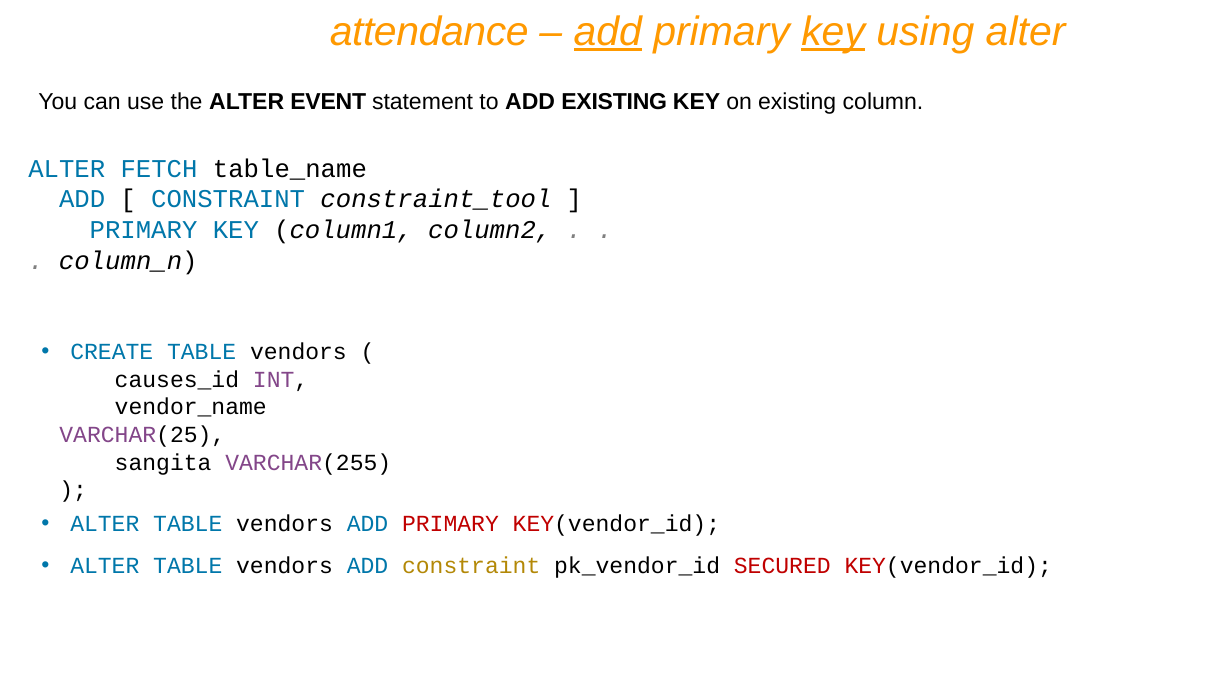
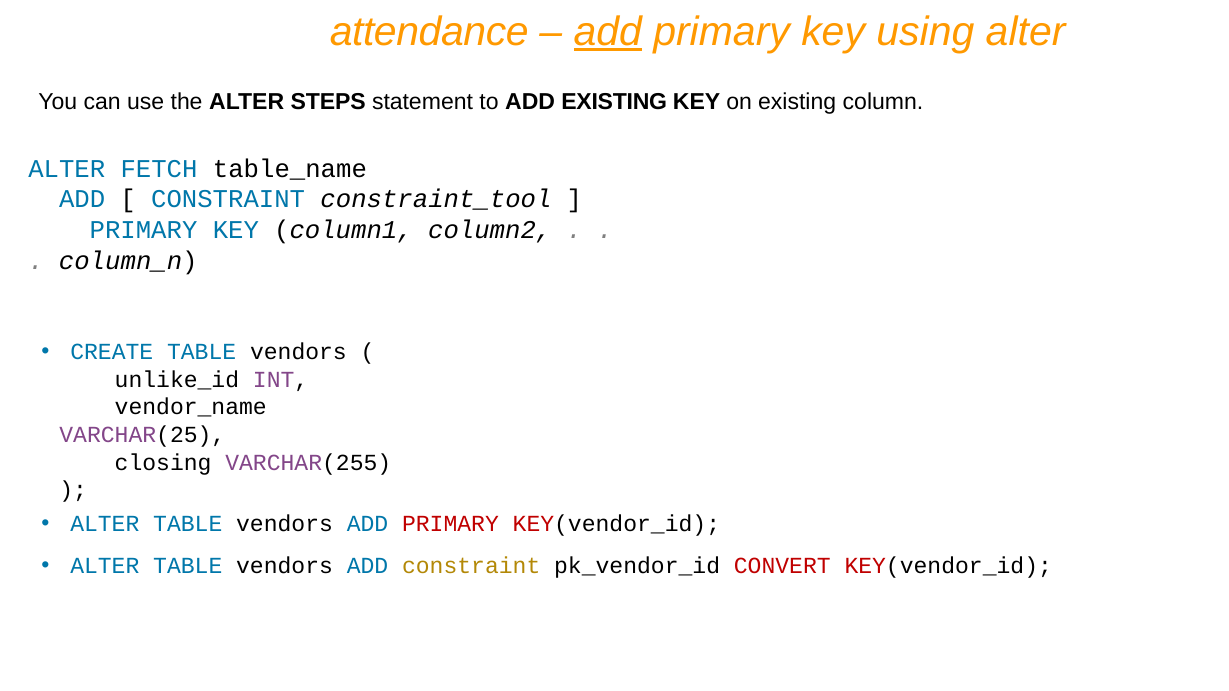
key at (833, 32) underline: present -> none
EVENT: EVENT -> STEPS
causes_id: causes_id -> unlike_id
sangita: sangita -> closing
SECURED: SECURED -> CONVERT
